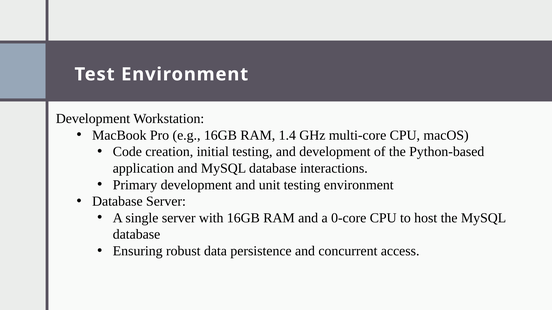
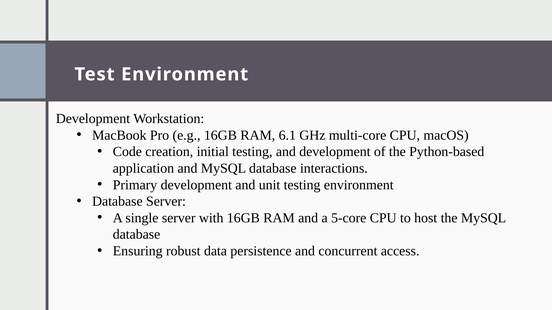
1.4: 1.4 -> 6.1
0-core: 0-core -> 5-core
